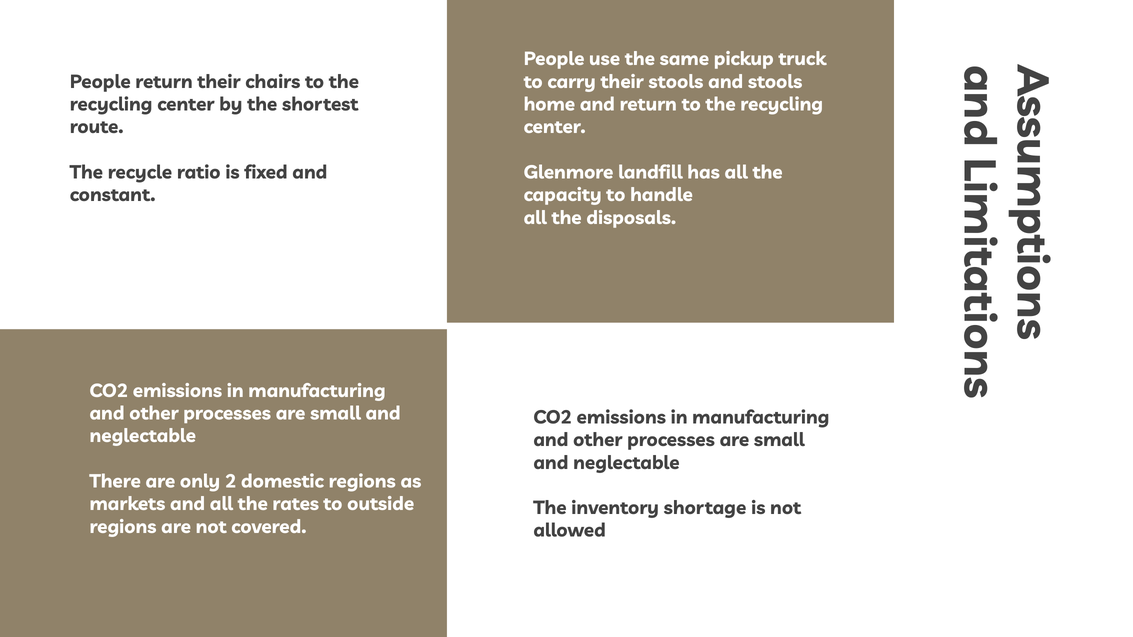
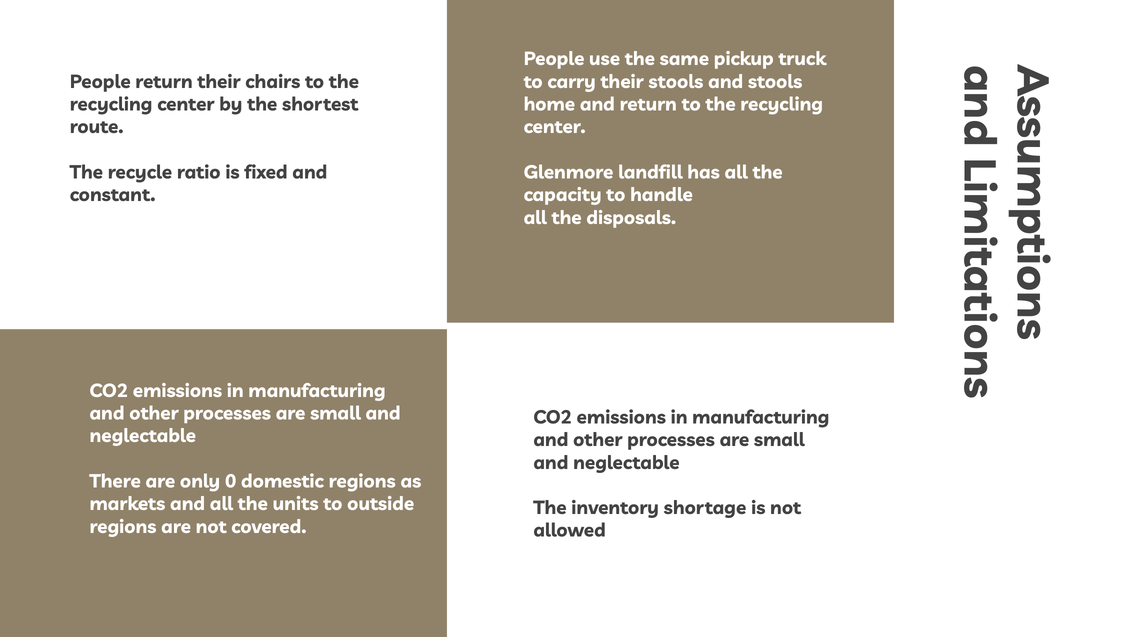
2: 2 -> 0
rates: rates -> units
